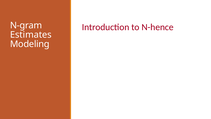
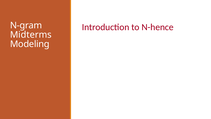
Estimates: Estimates -> Midterms
